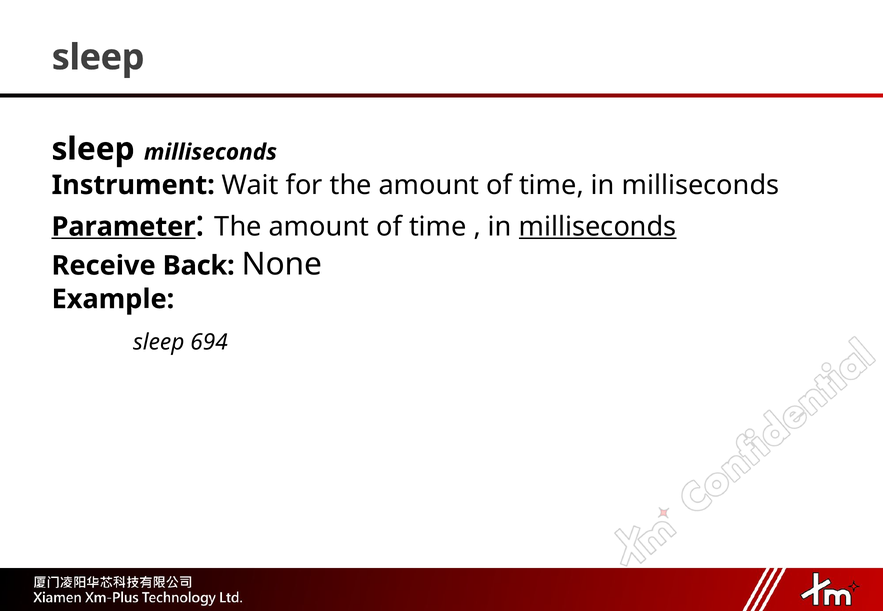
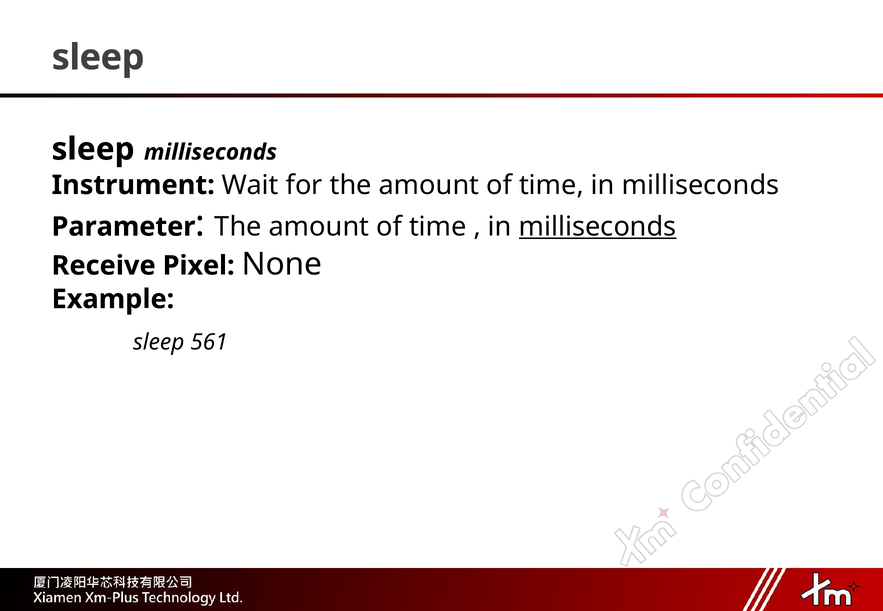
Parameter underline: present -> none
Back: Back -> Pixel
694: 694 -> 561
